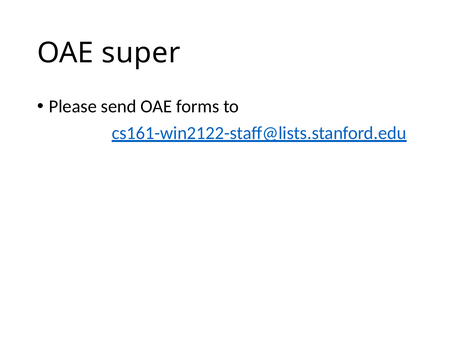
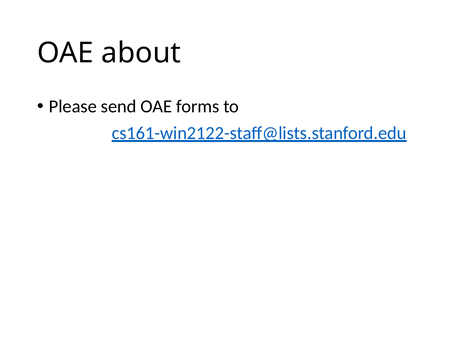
super: super -> about
